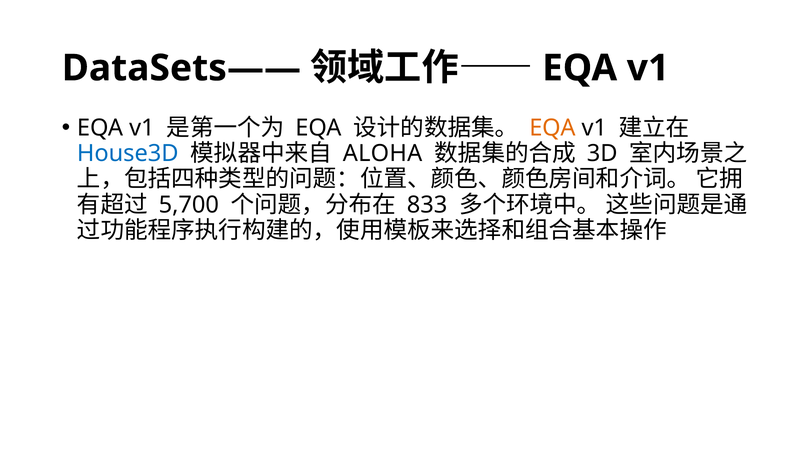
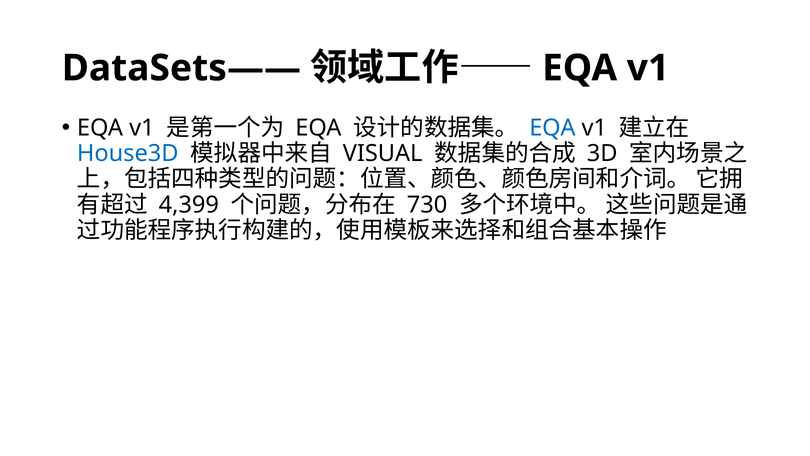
EQA at (552, 128) colour: orange -> blue
ALOHA: ALOHA -> VISUAL
5,700: 5,700 -> 4,399
833: 833 -> 730
